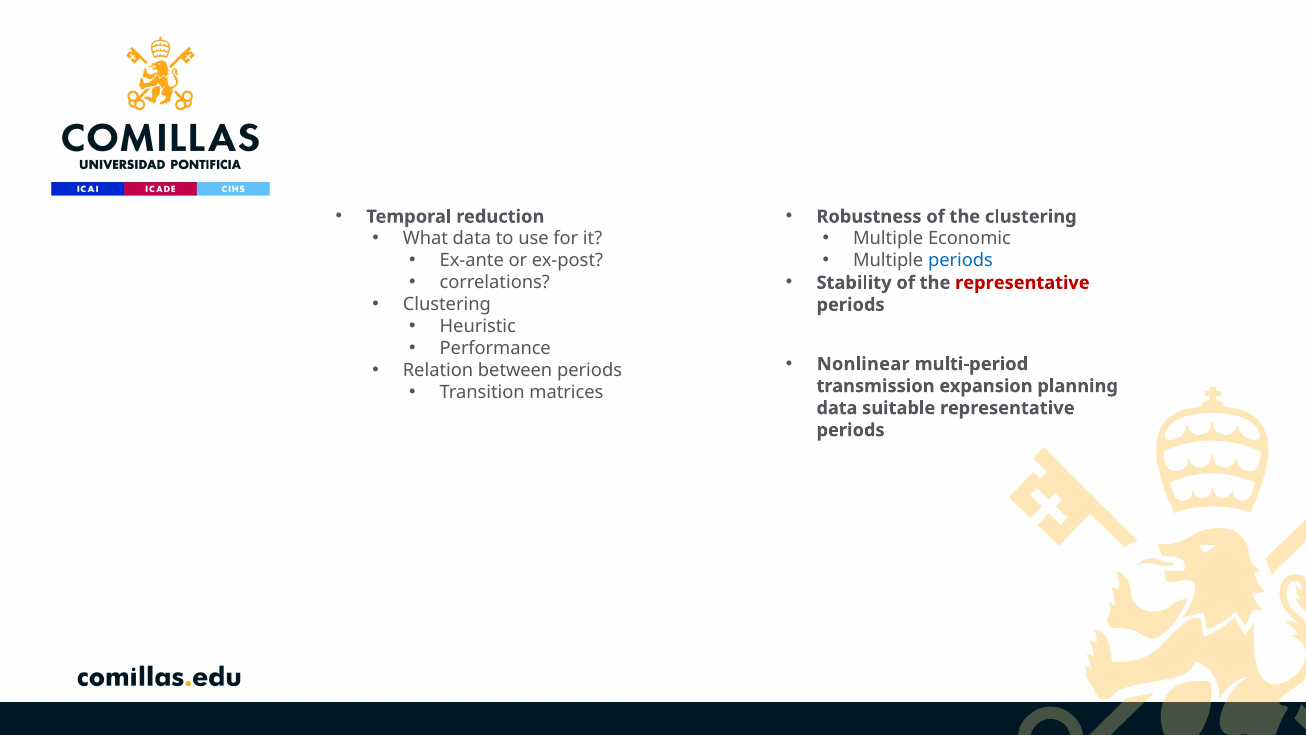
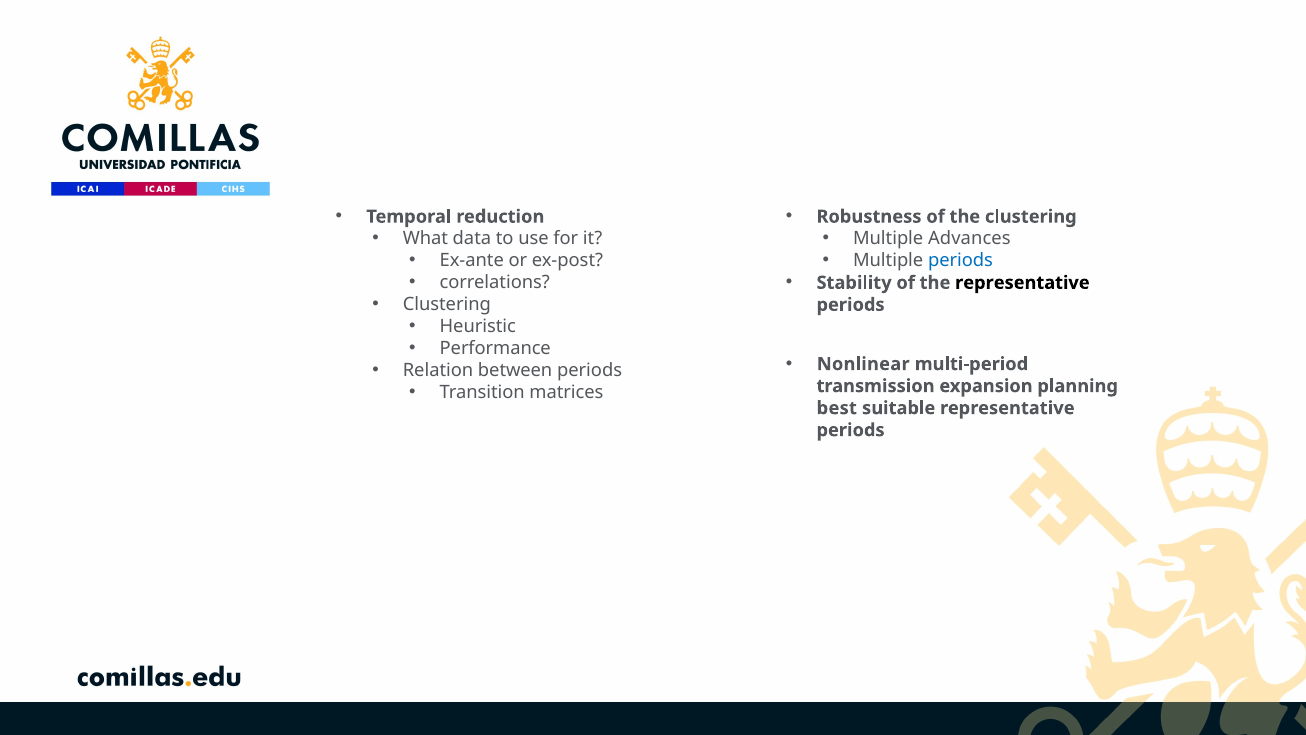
Economic: Economic -> Advances
representative at (1022, 283) colour: red -> black
data at (837, 408): data -> best
